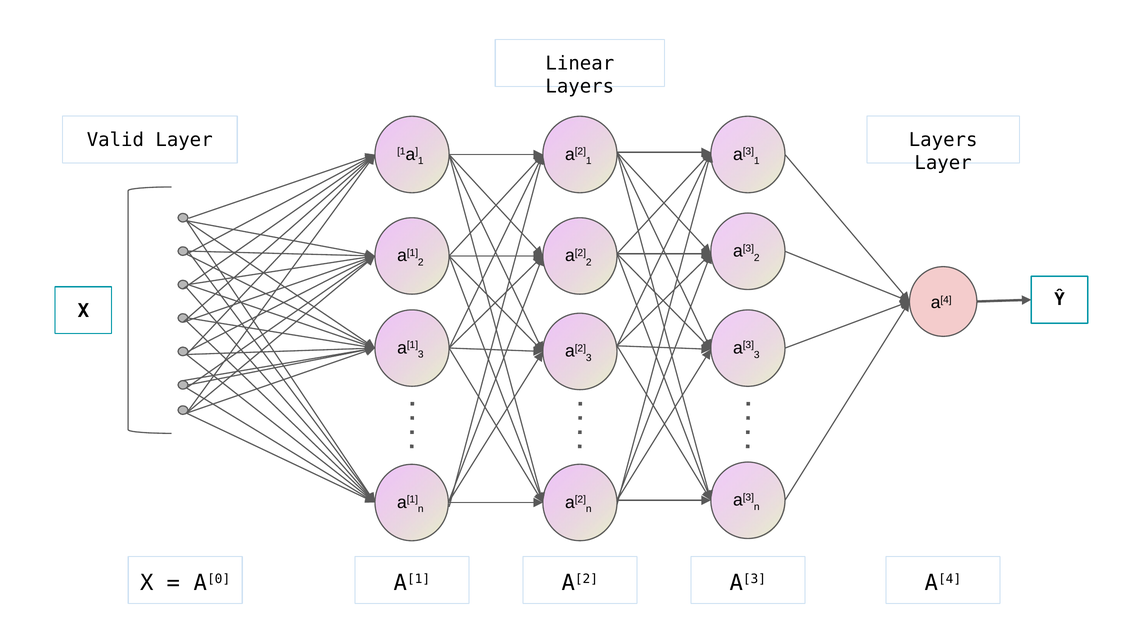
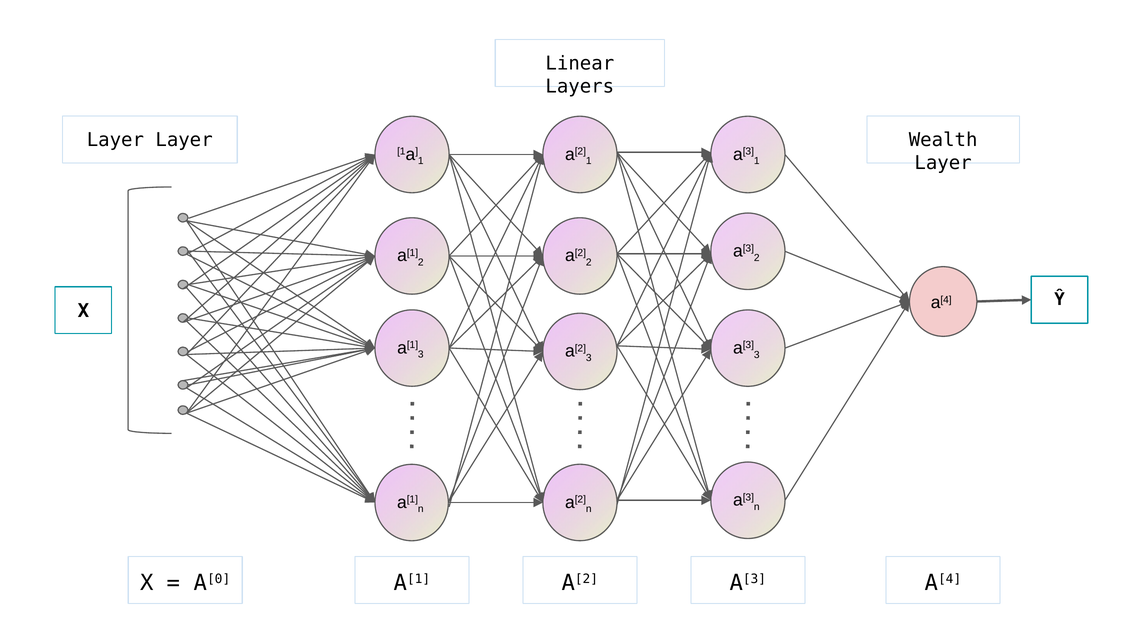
Valid at (115, 140): Valid -> Layer
Layers at (943, 140): Layers -> Wealth
